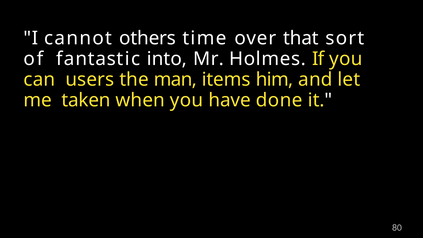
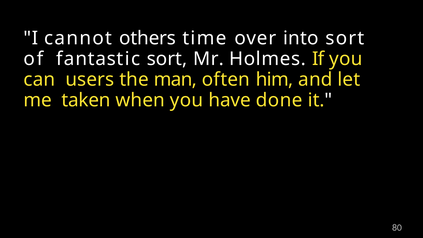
that: that -> into
fantastic into: into -> sort
items: items -> often
